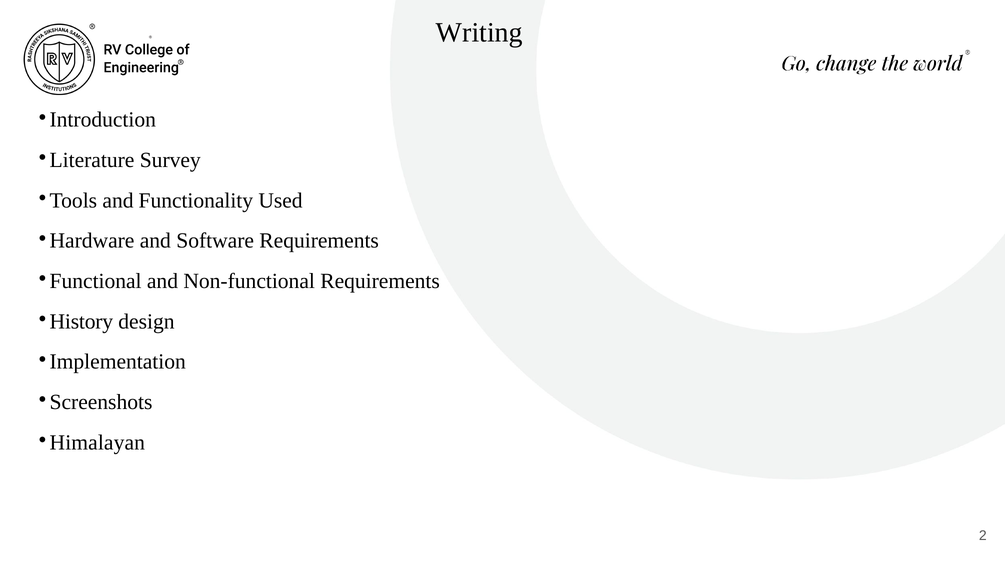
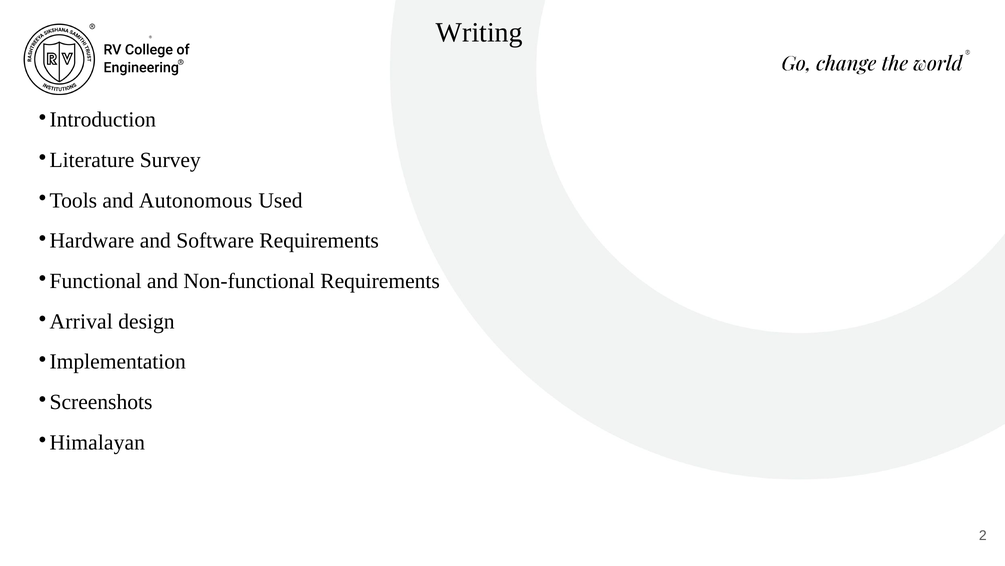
Functionality: Functionality -> Autonomous
History: History -> Arrival
